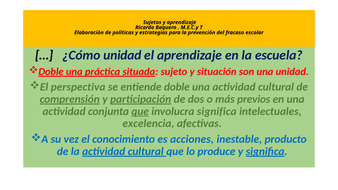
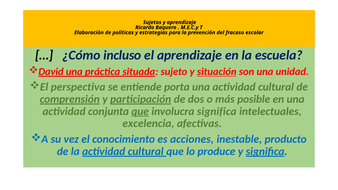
¿Cómo unidad: unidad -> incluso
Doble at (51, 72): Doble -> David
situación underline: none -> present
entiende doble: doble -> porta
previos: previos -> posible
